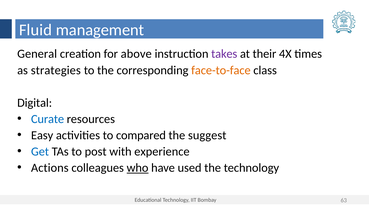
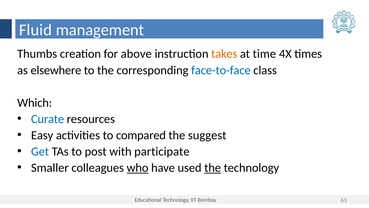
General: General -> Thumbs
takes colour: purple -> orange
their: their -> time
strategies: strategies -> elsewhere
face-to-face colour: orange -> blue
Digital: Digital -> Which
experience: experience -> participate
Actions: Actions -> Smaller
the at (213, 167) underline: none -> present
